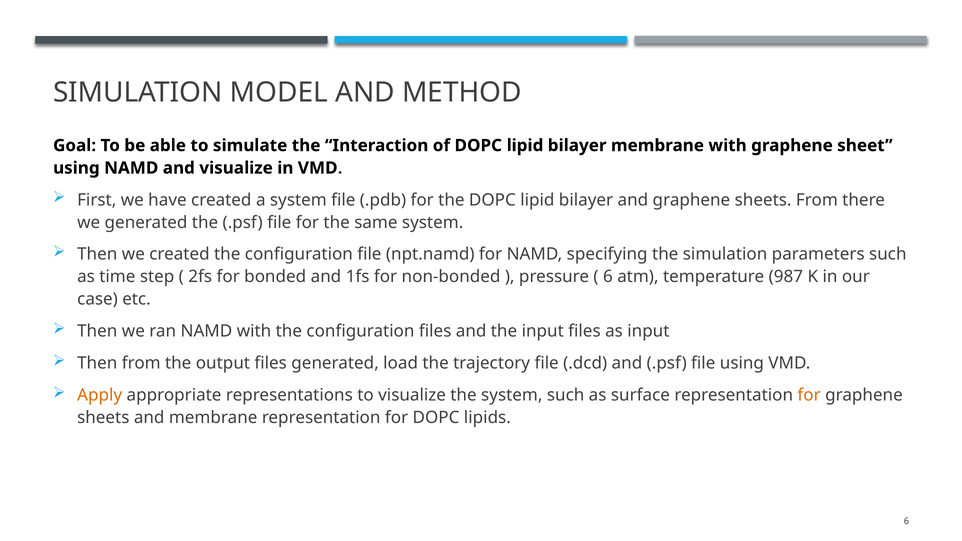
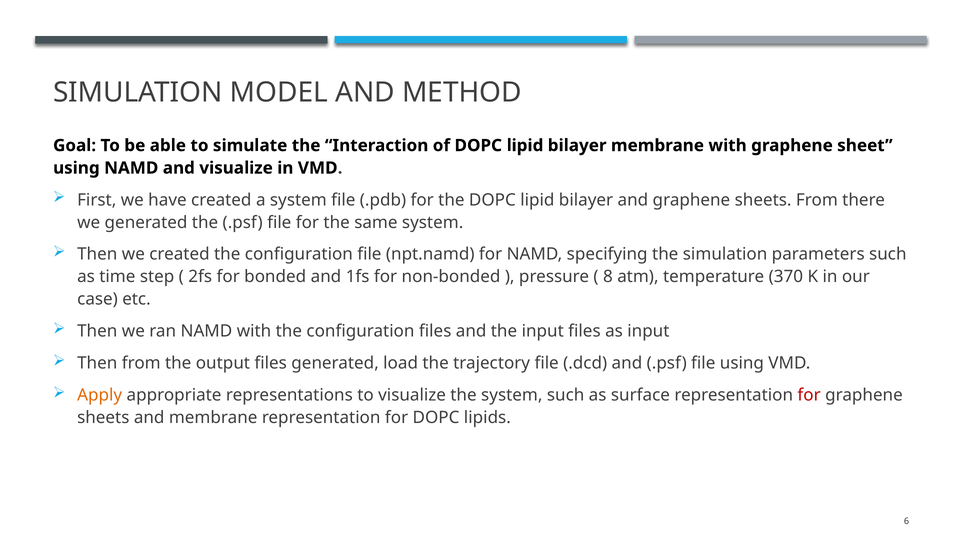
6 at (608, 277): 6 -> 8
987: 987 -> 370
for at (809, 395) colour: orange -> red
